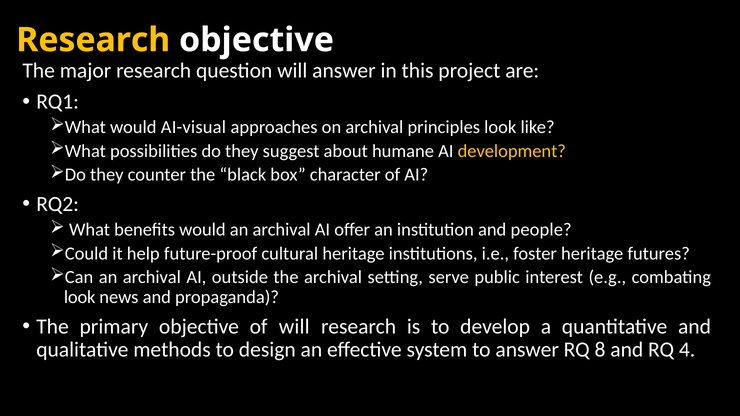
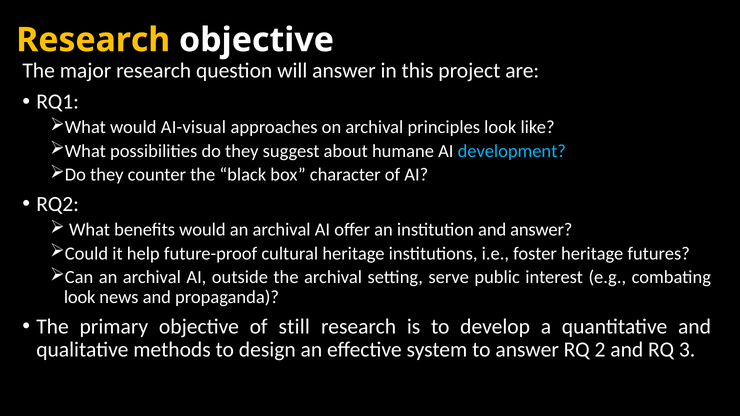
development colour: yellow -> light blue
and people: people -> answer
of will: will -> still
8: 8 -> 2
4: 4 -> 3
